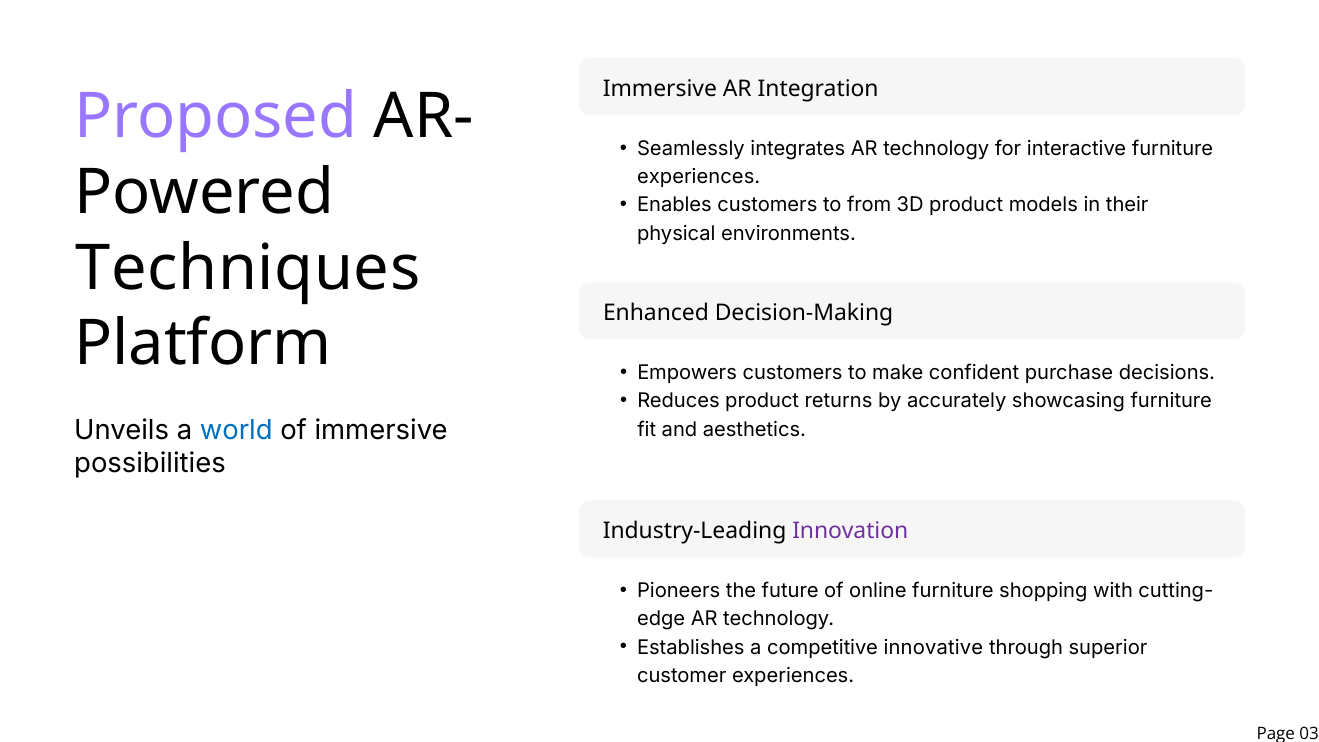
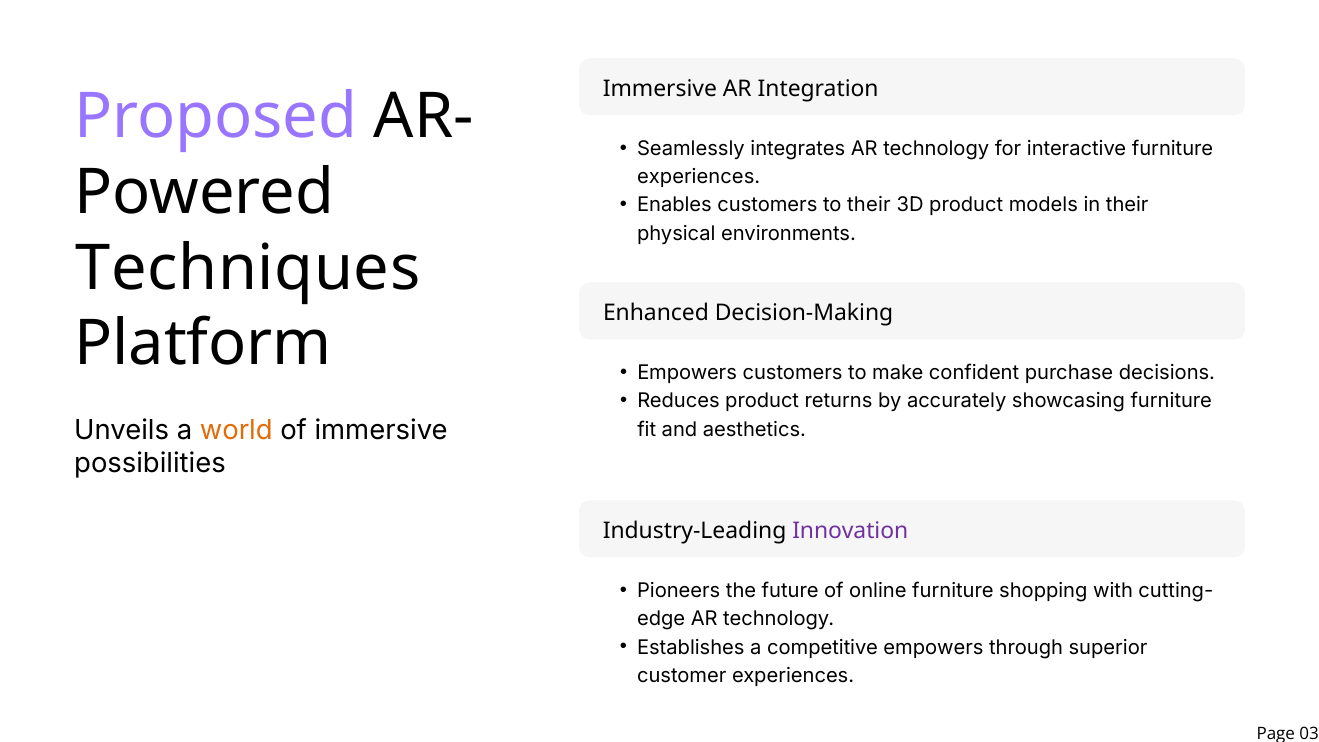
to from: from -> their
world colour: blue -> orange
competitive innovative: innovative -> empowers
